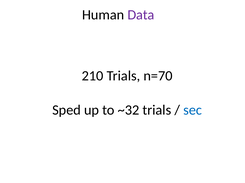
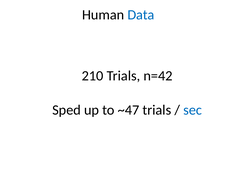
Data colour: purple -> blue
n=70: n=70 -> n=42
~32: ~32 -> ~47
